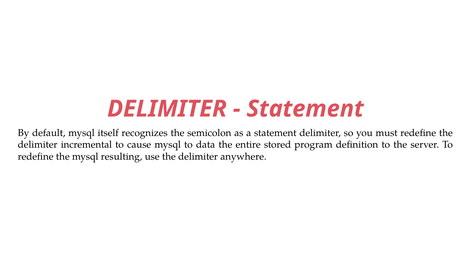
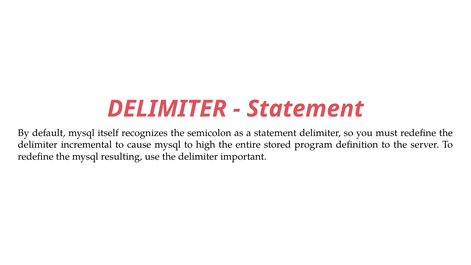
data: data -> high
anywhere: anywhere -> important
